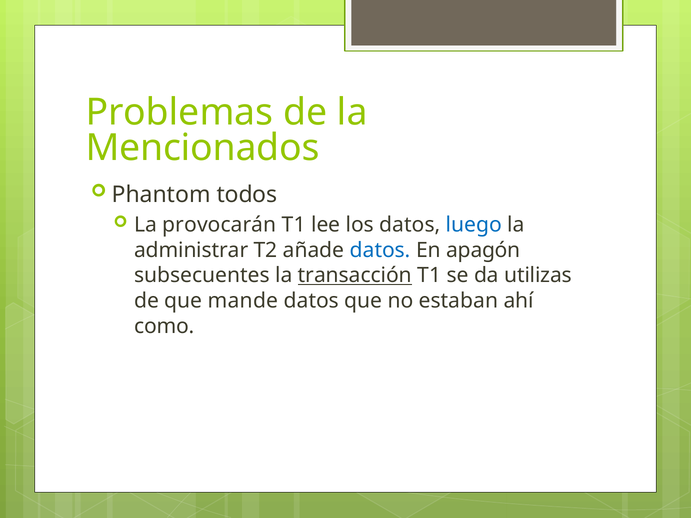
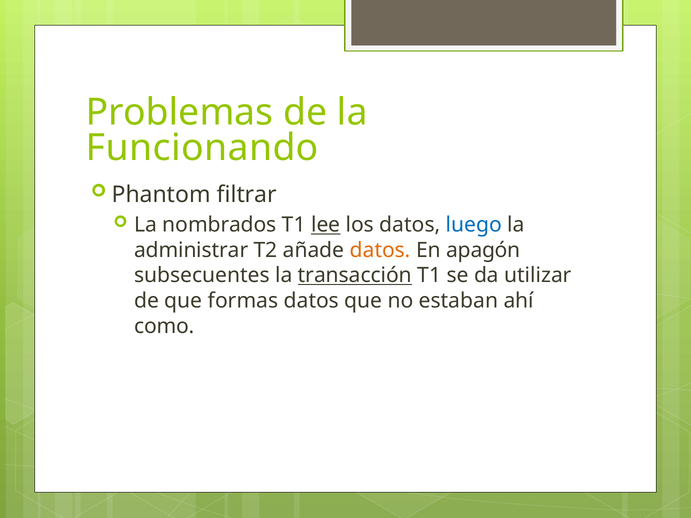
Mencionados: Mencionados -> Funcionando
todos: todos -> filtrar
provocarán: provocarán -> nombrados
lee underline: none -> present
datos at (380, 250) colour: blue -> orange
utilizas: utilizas -> utilizar
mande: mande -> formas
